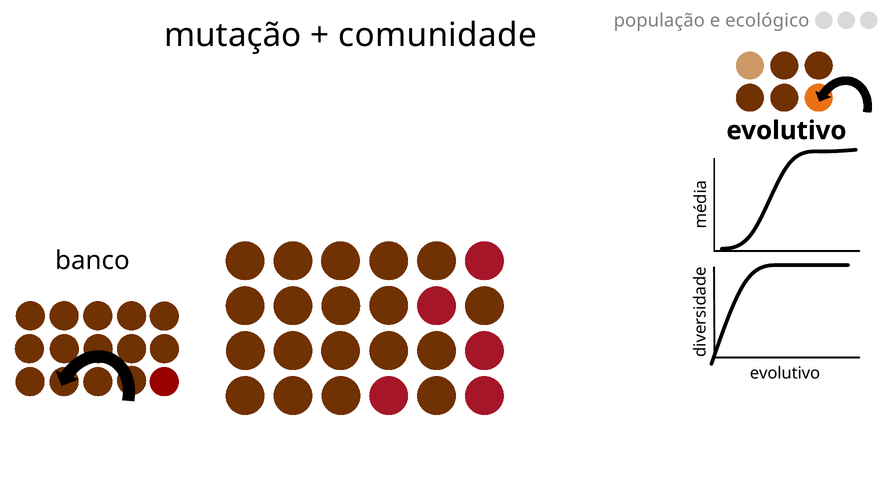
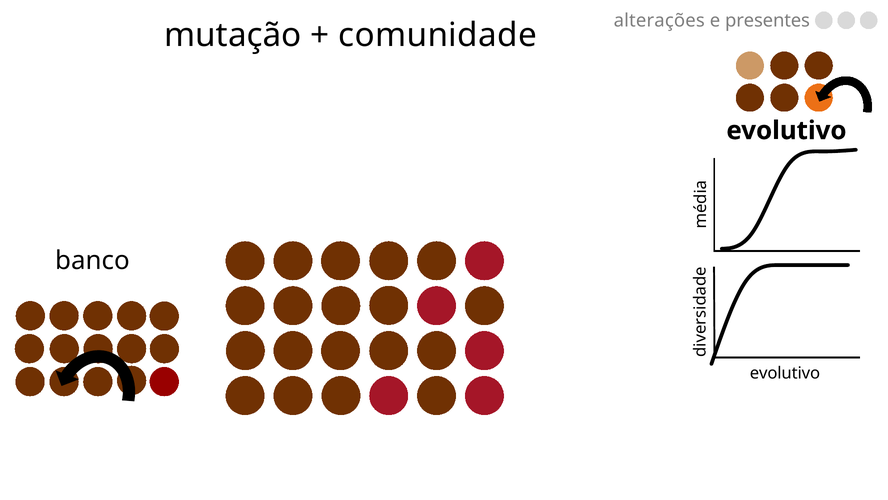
população: população -> alterações
ecológico: ecológico -> presentes
